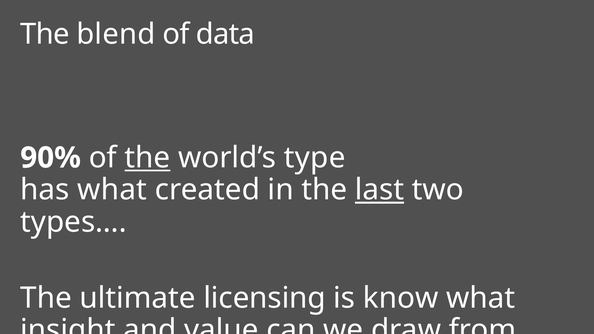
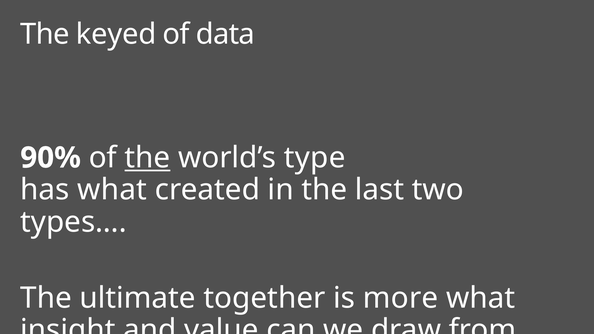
blend: blend -> keyed
last underline: present -> none
licensing: licensing -> together
know: know -> more
